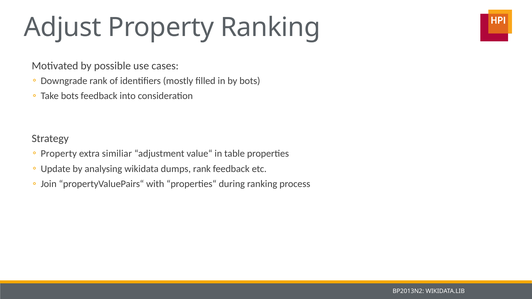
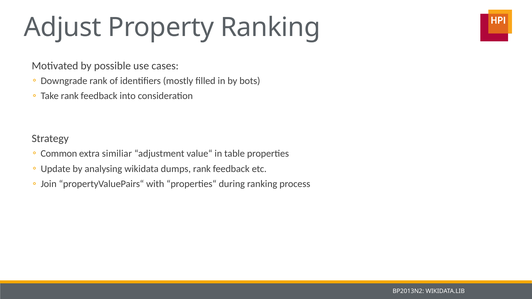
Take bots: bots -> rank
Property at (59, 154): Property -> Common
